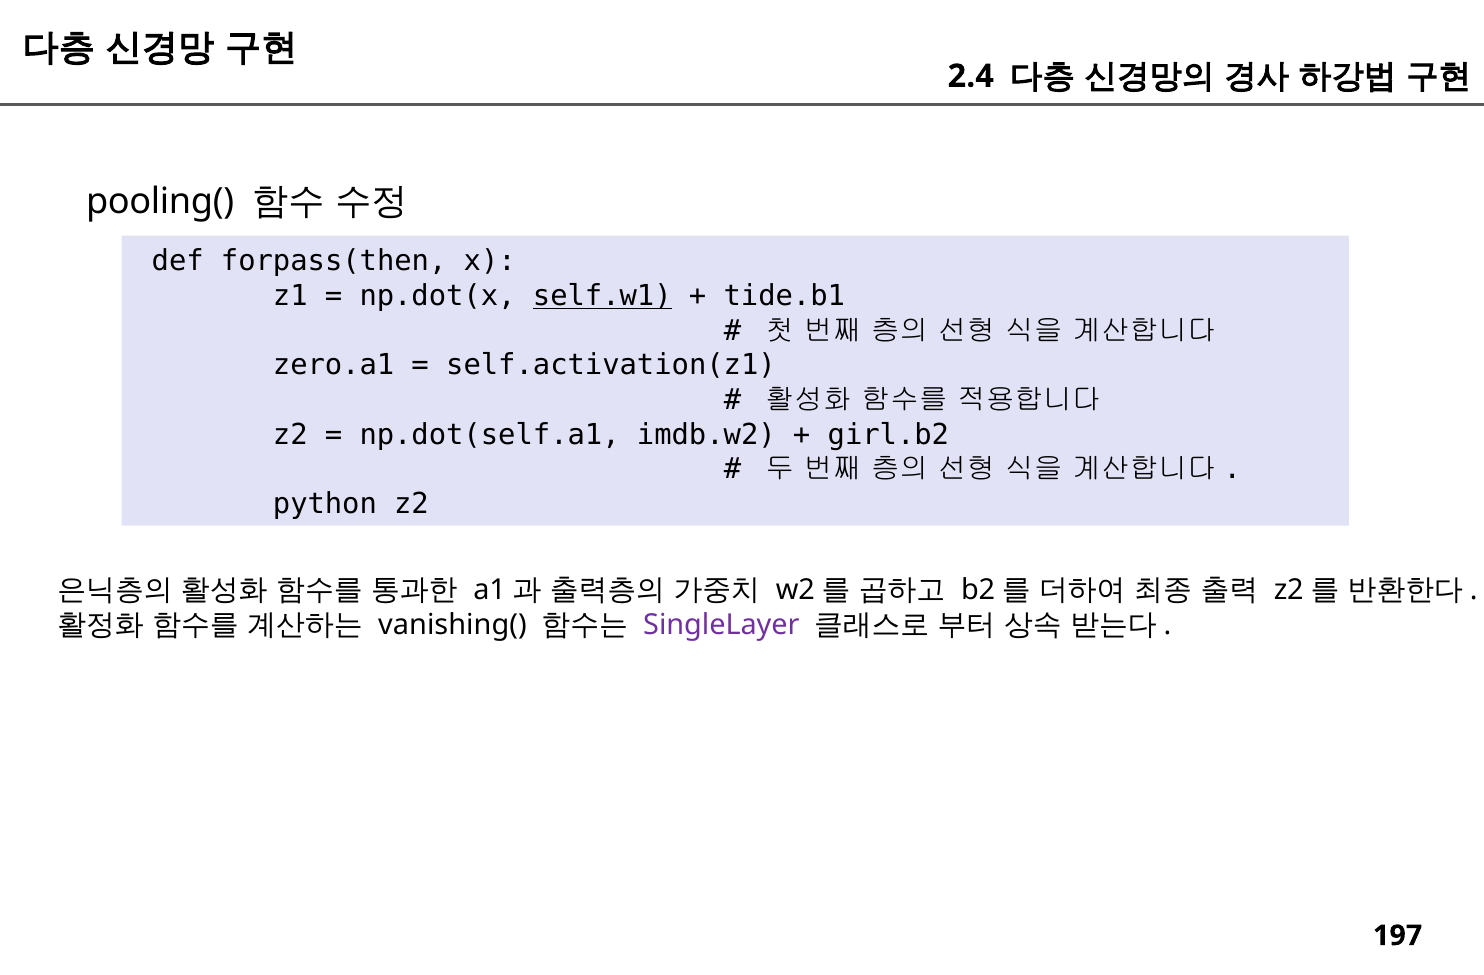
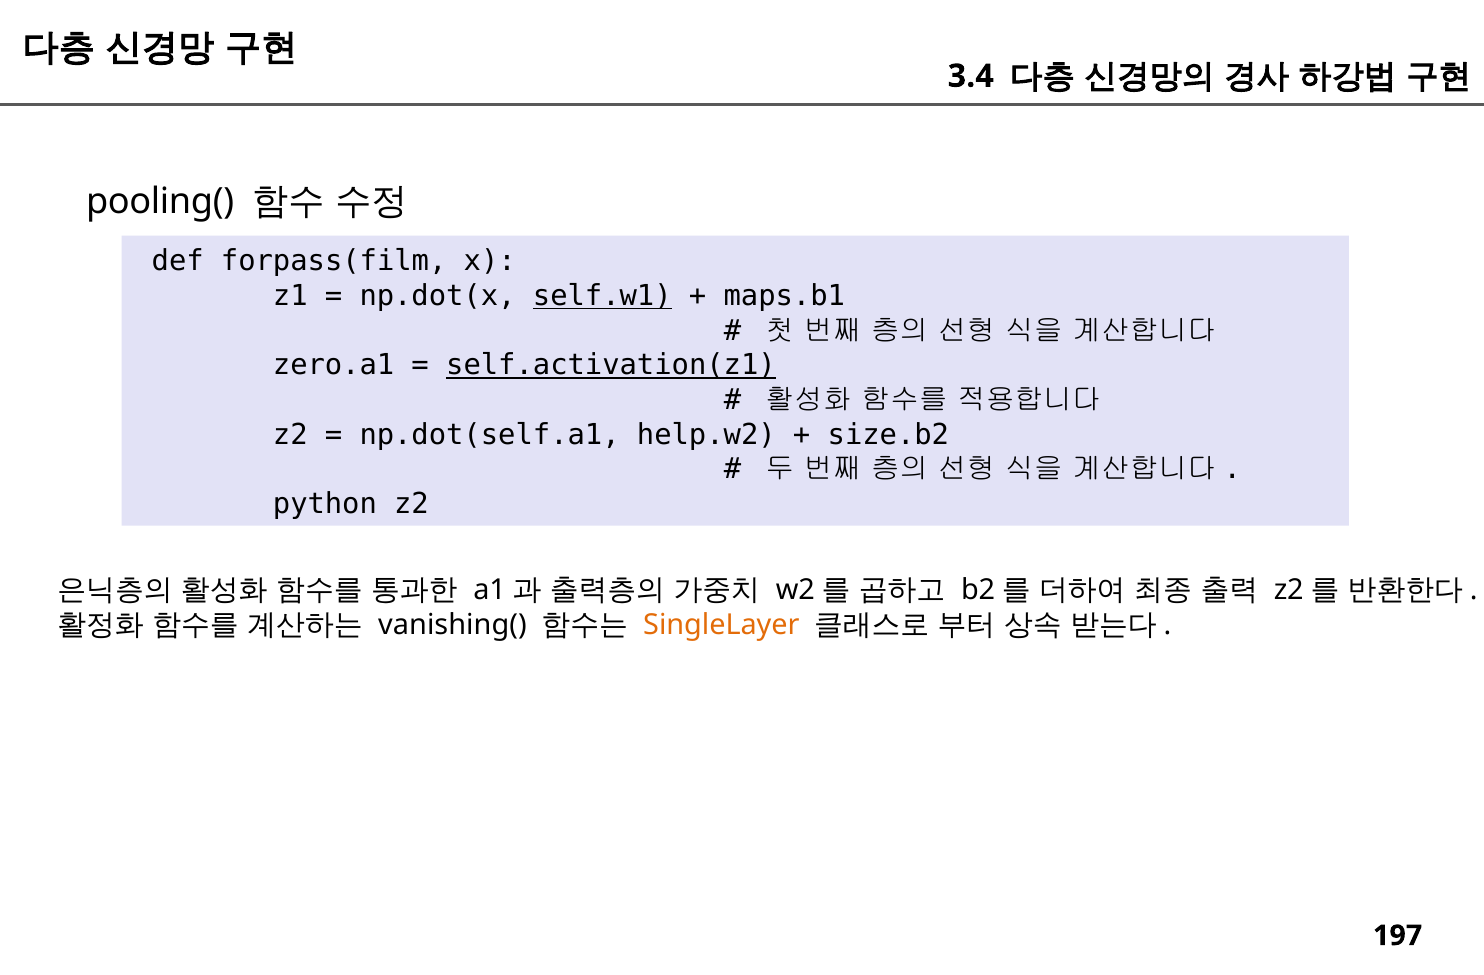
2.4: 2.4 -> 3.4
forpass(then: forpass(then -> forpass(film
tide.b1: tide.b1 -> maps.b1
self.activation(z1 underline: none -> present
imdb.w2: imdb.w2 -> help.w2
girl.b2: girl.b2 -> size.b2
SingleLayer colour: purple -> orange
